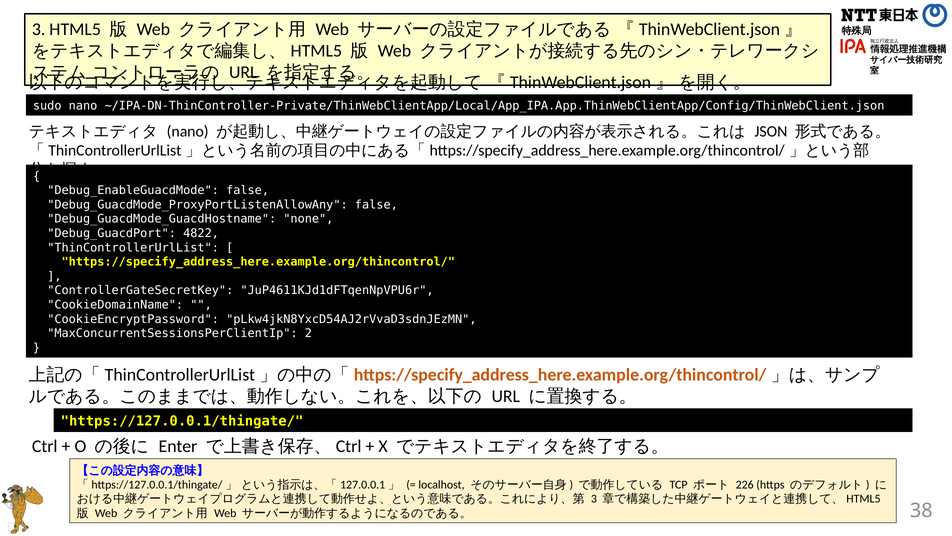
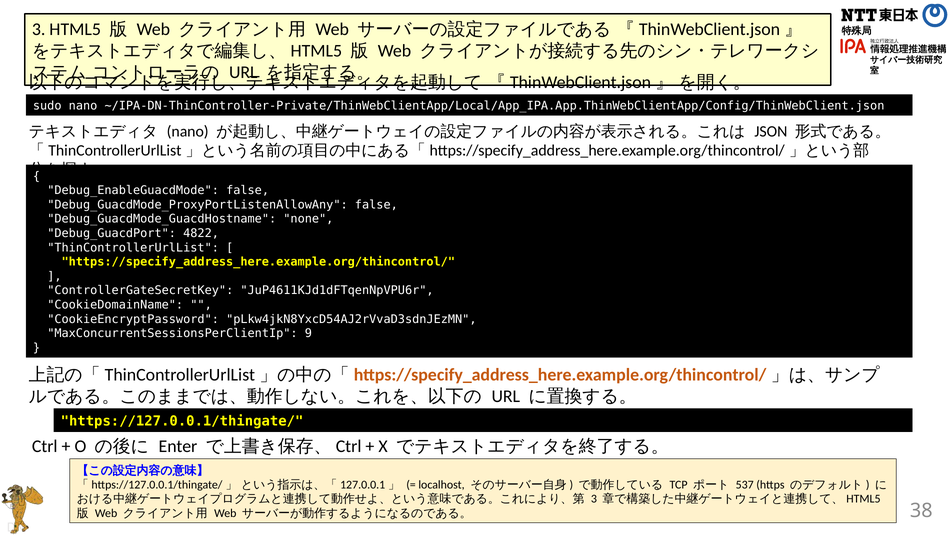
2: 2 -> 9
226: 226 -> 537
